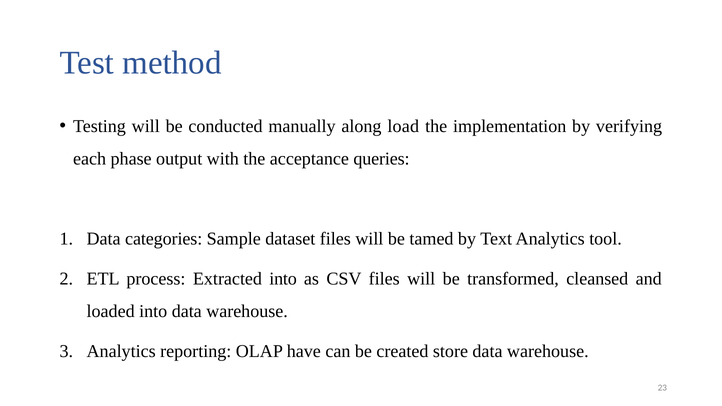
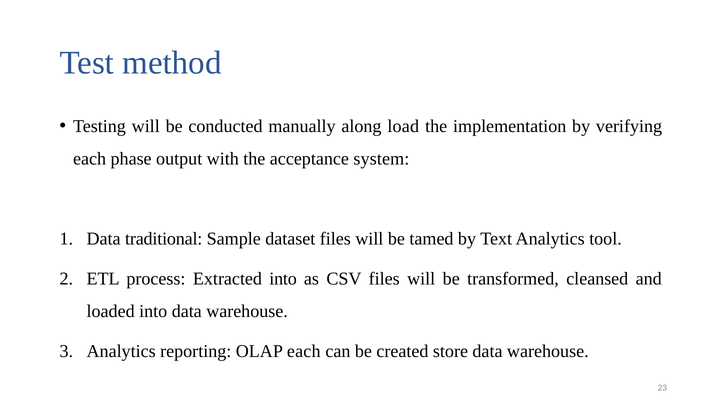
queries: queries -> system
categories: categories -> traditional
OLAP have: have -> each
